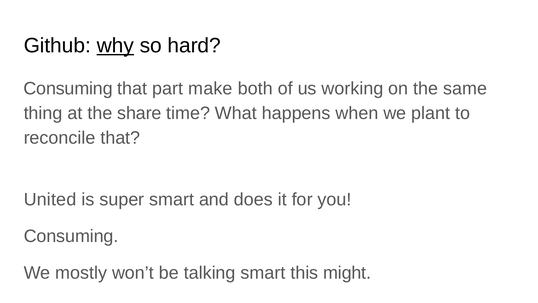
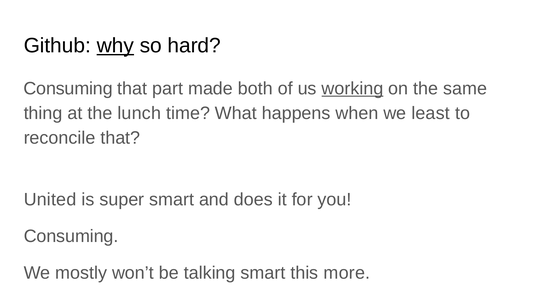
make: make -> made
working underline: none -> present
share: share -> lunch
plant: plant -> least
might: might -> more
